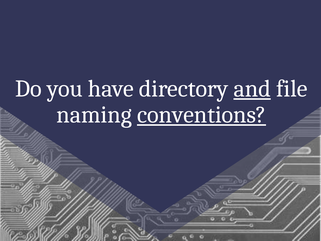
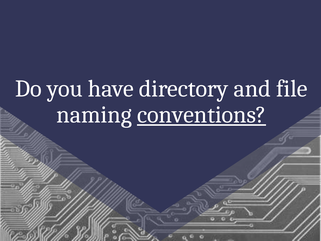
and underline: present -> none
